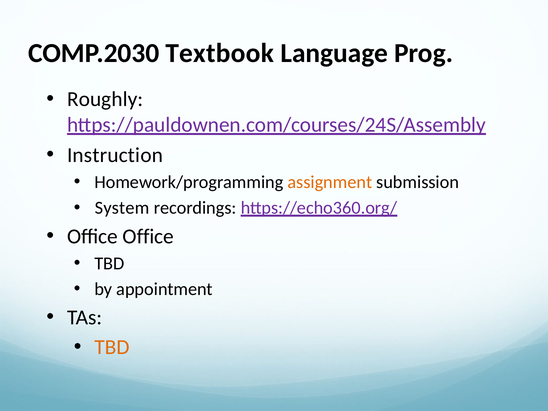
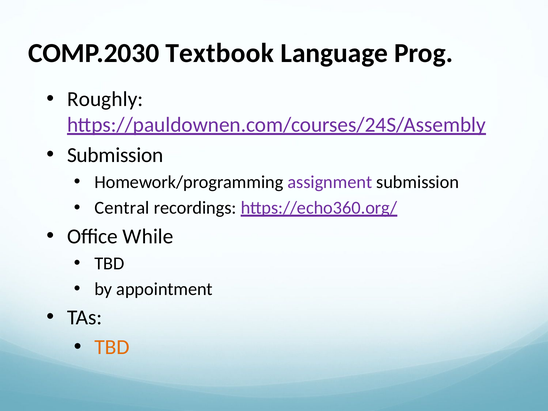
Instruction at (115, 155): Instruction -> Submission
assignment colour: orange -> purple
System: System -> Central
Office Office: Office -> While
